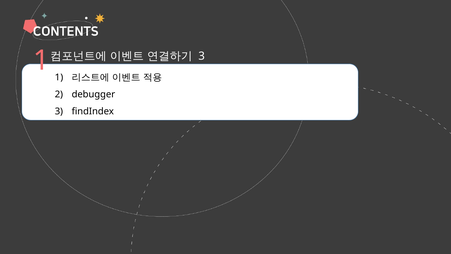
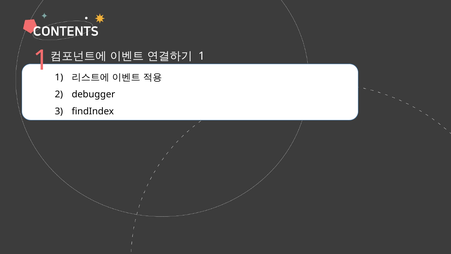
3 at (202, 56): 3 -> 1
